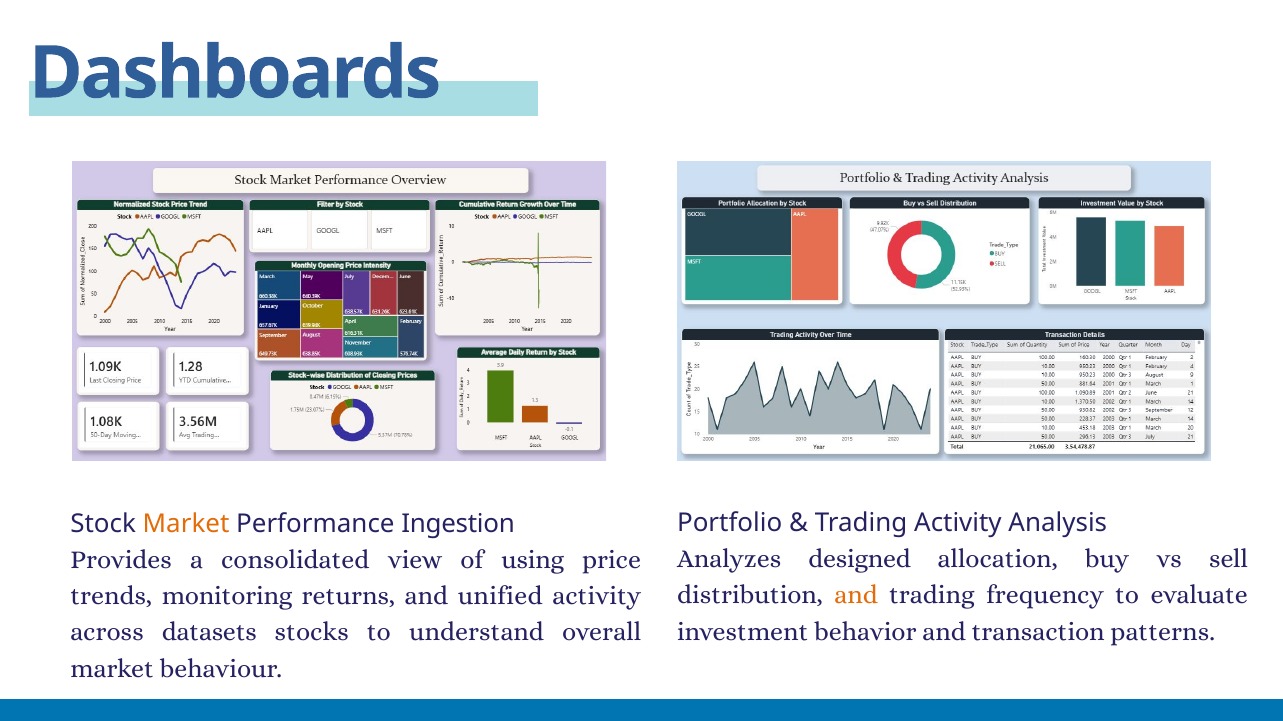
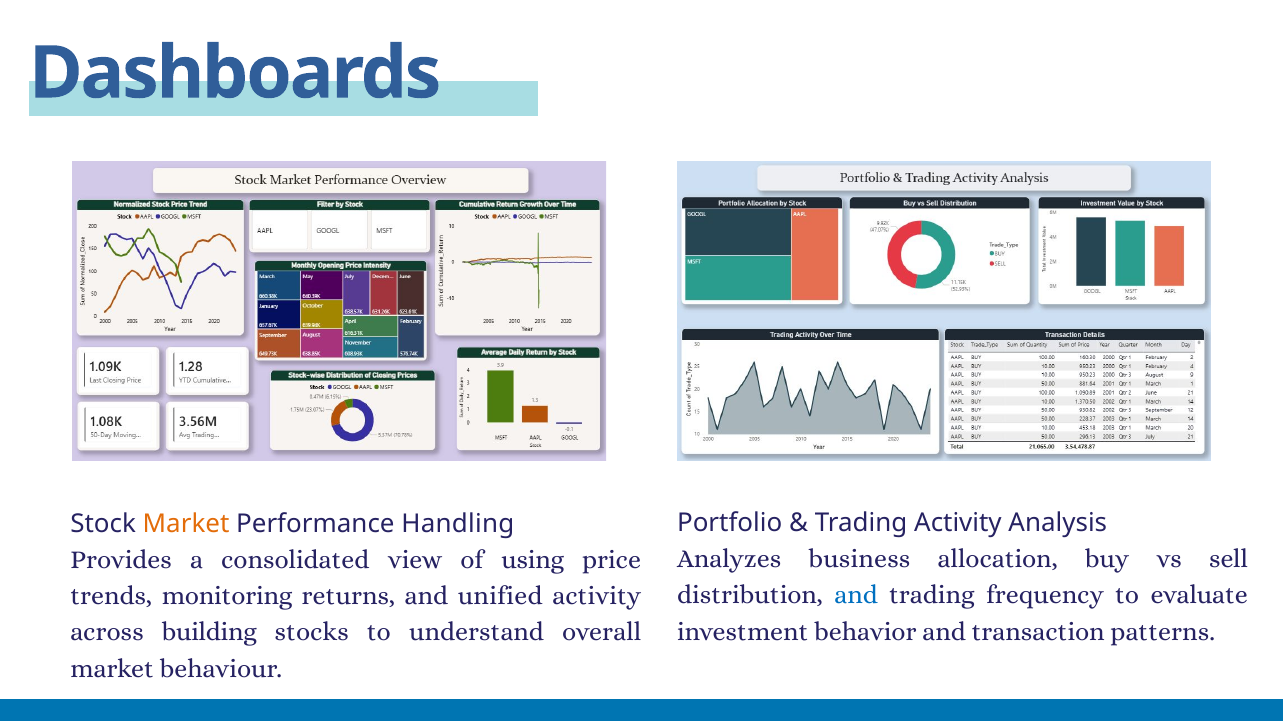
Ingestion: Ingestion -> Handling
designed: designed -> business
and at (856, 596) colour: orange -> blue
datasets: datasets -> building
